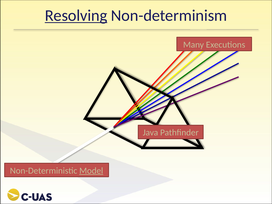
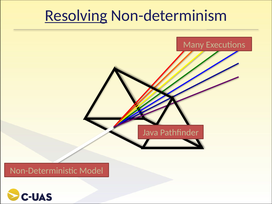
Model underline: present -> none
